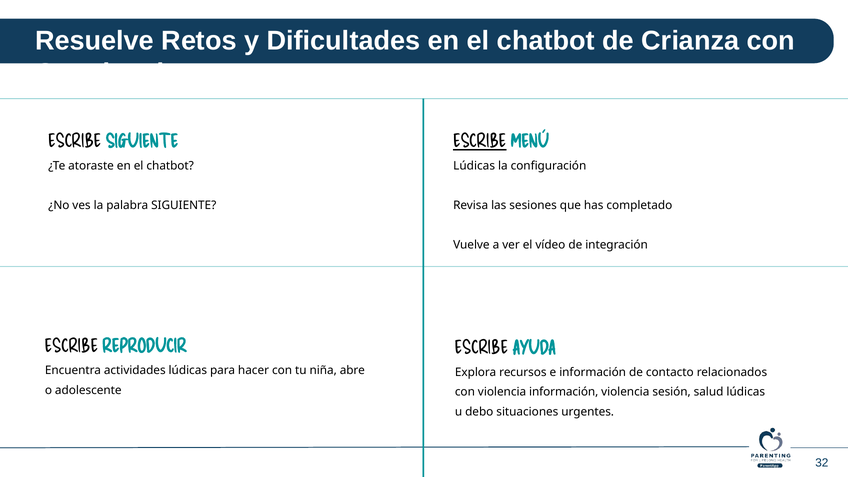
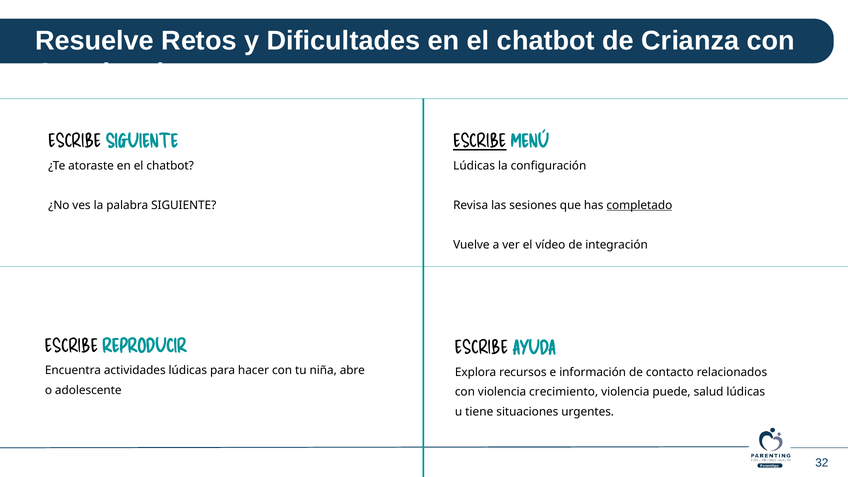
completado underline: none -> present
violencia información: información -> crecimiento
sesión: sesión -> puede
debo: debo -> tiene
